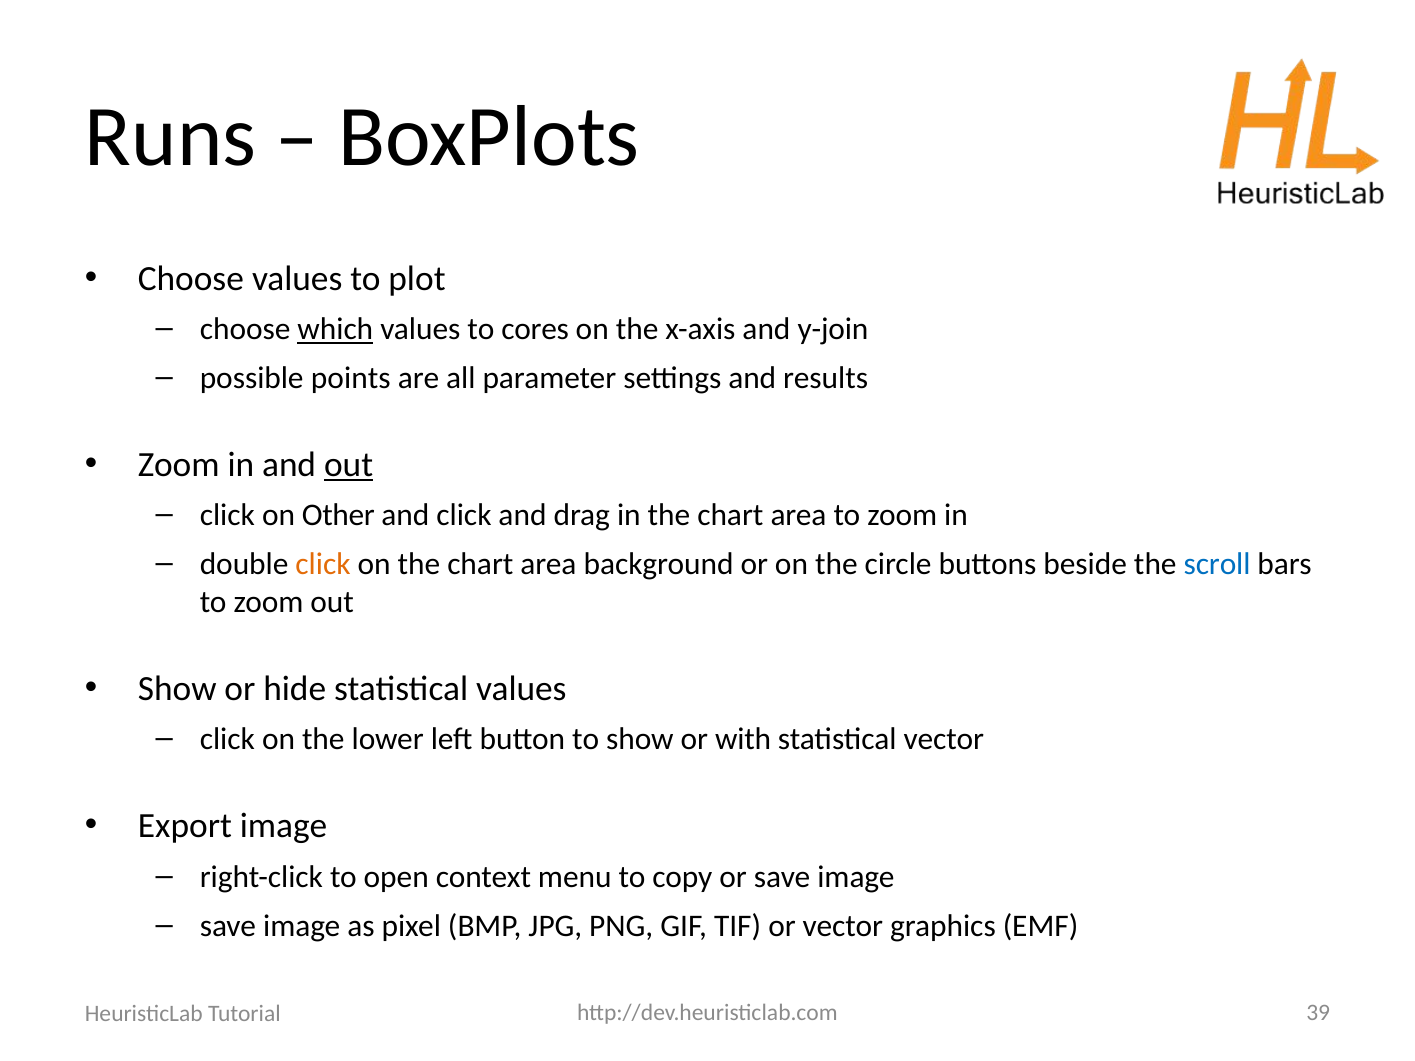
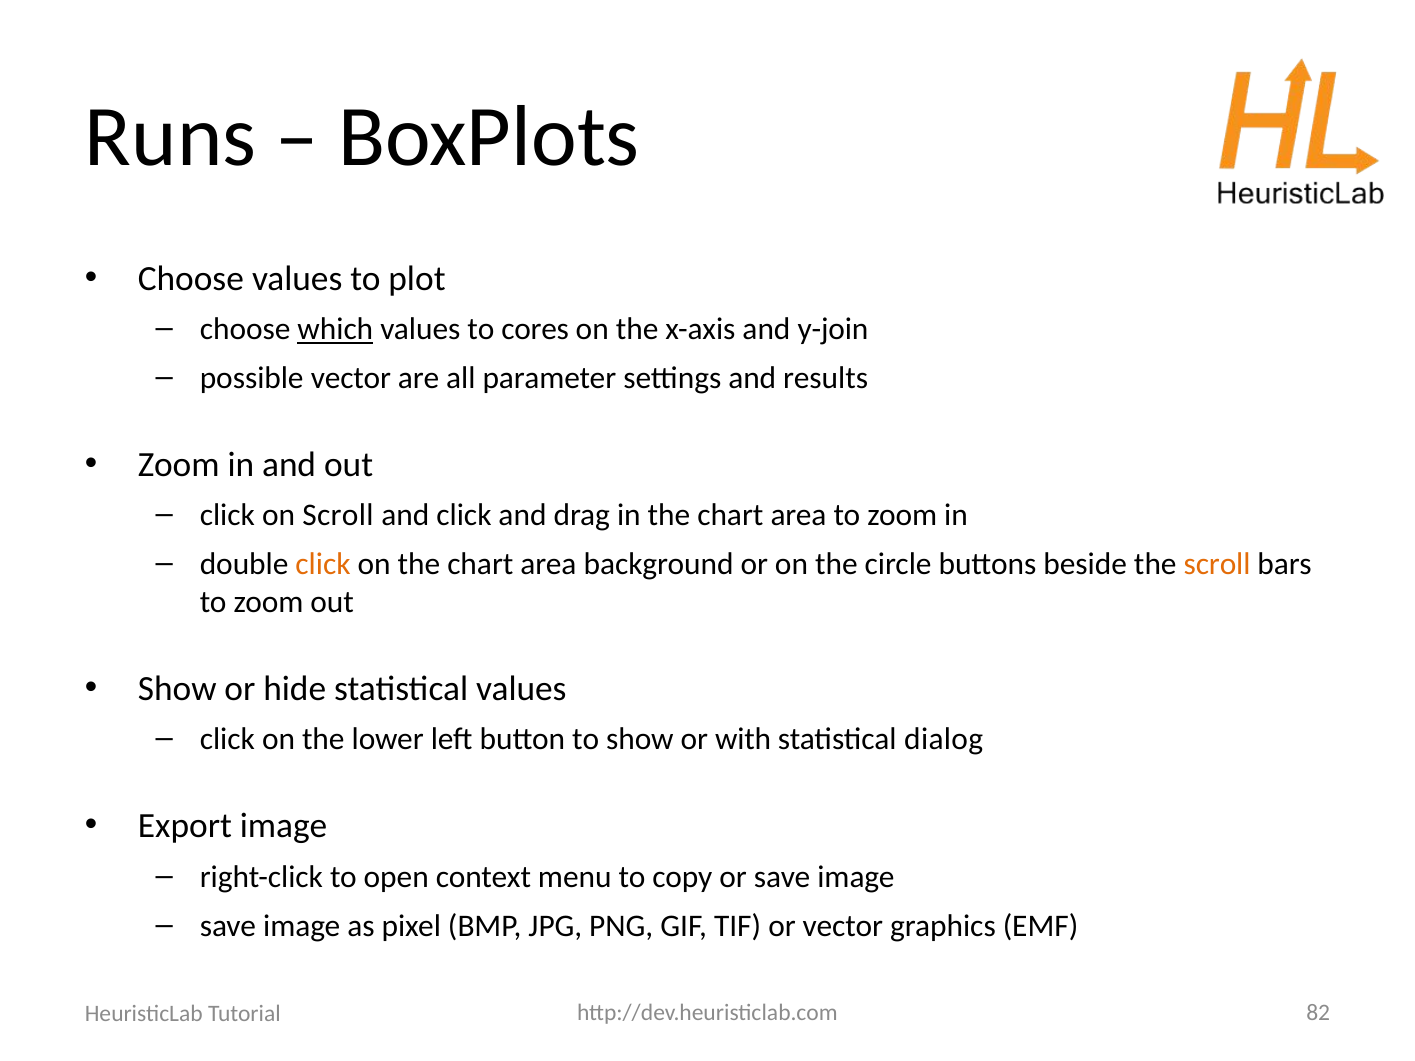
possible points: points -> vector
out at (349, 465) underline: present -> none
on Other: Other -> Scroll
scroll at (1217, 564) colour: blue -> orange
statistical vector: vector -> dialog
39: 39 -> 82
